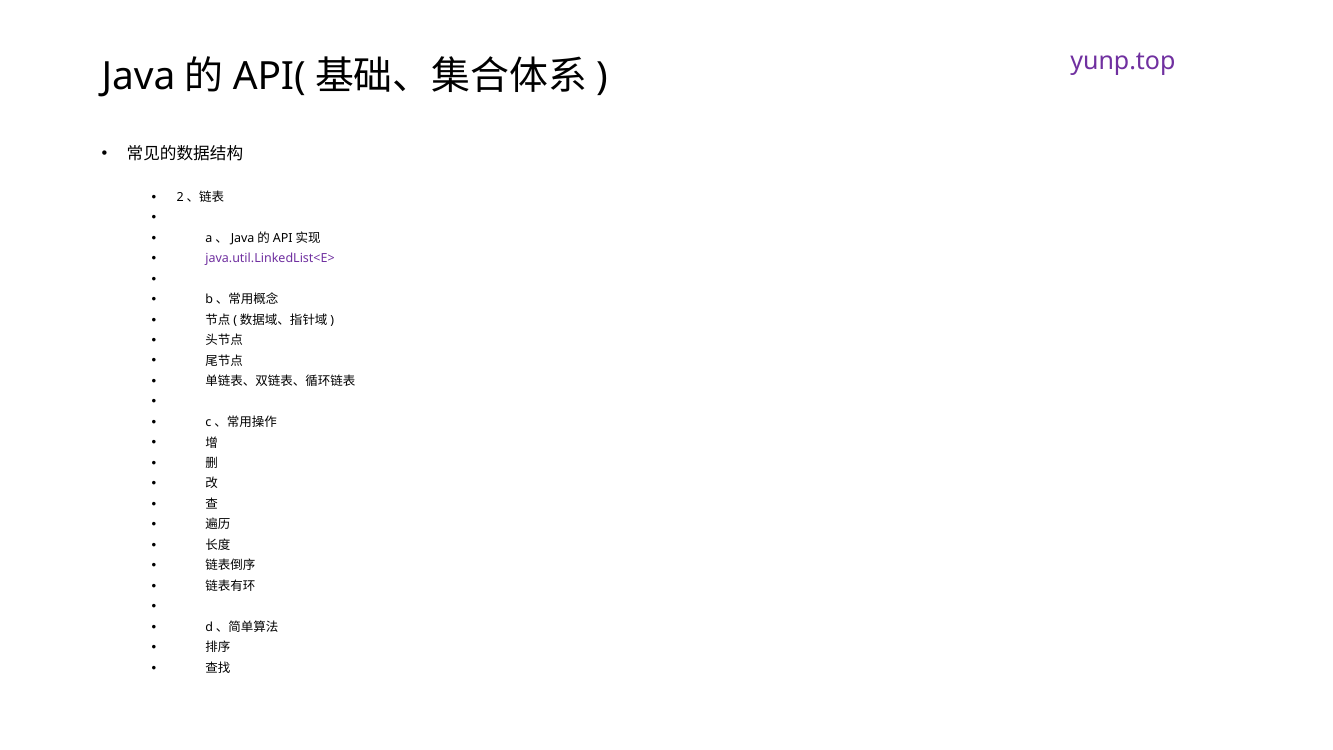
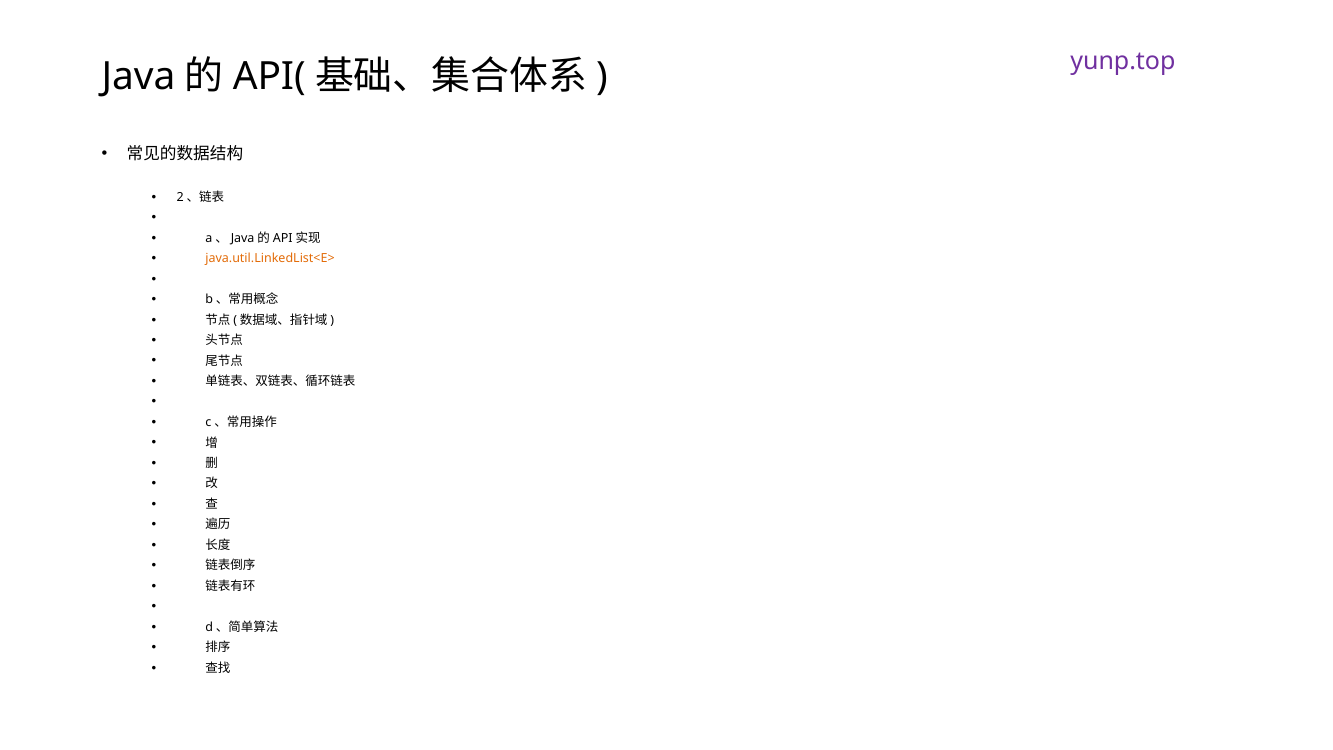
java.util.LinkedList<E> colour: purple -> orange
